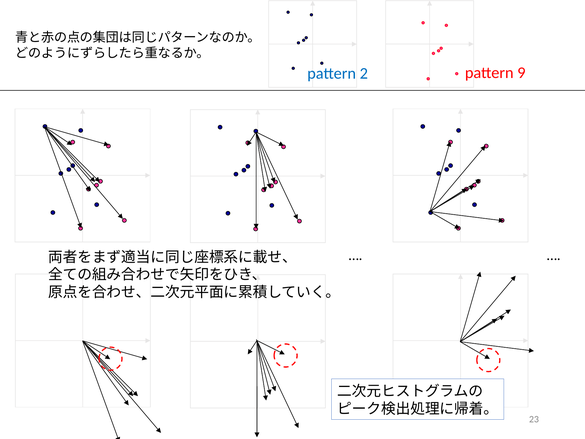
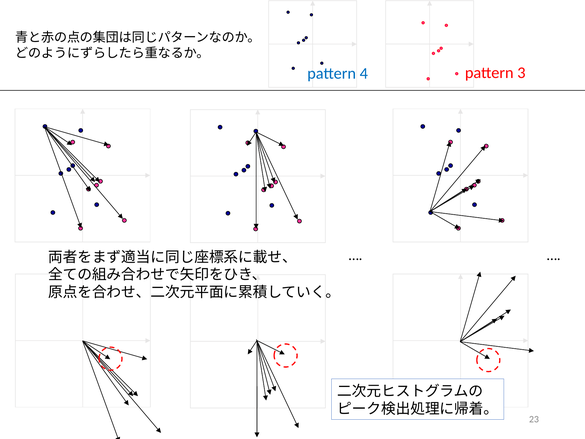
2: 2 -> 4
9: 9 -> 3
